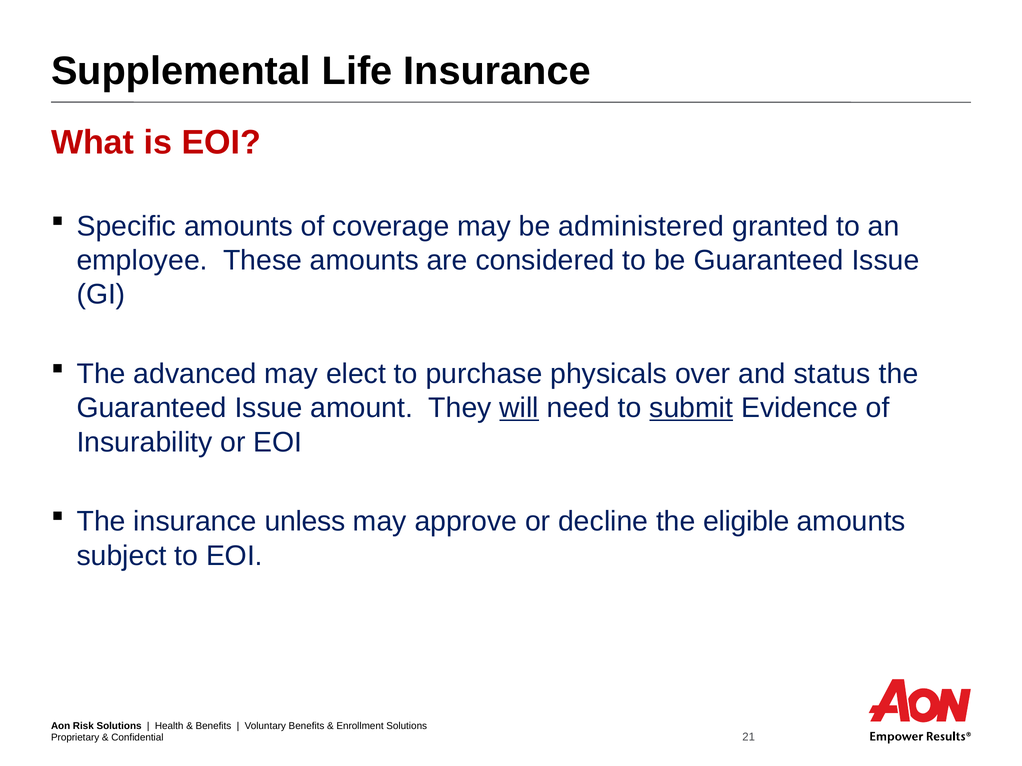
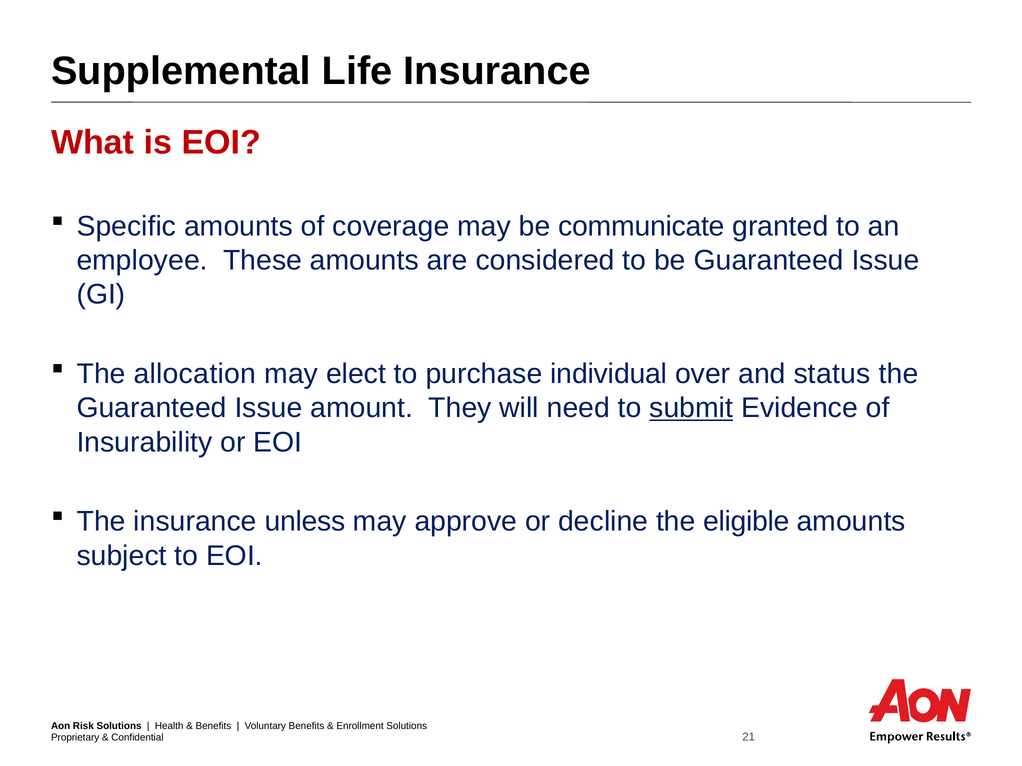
administered: administered -> communicate
advanced: advanced -> allocation
physicals: physicals -> individual
will underline: present -> none
